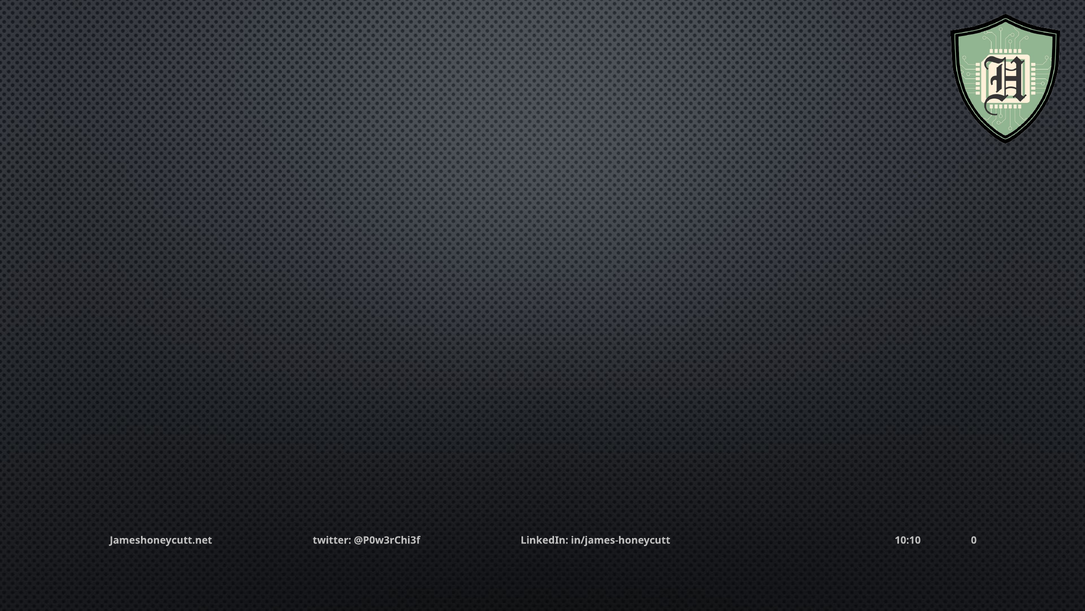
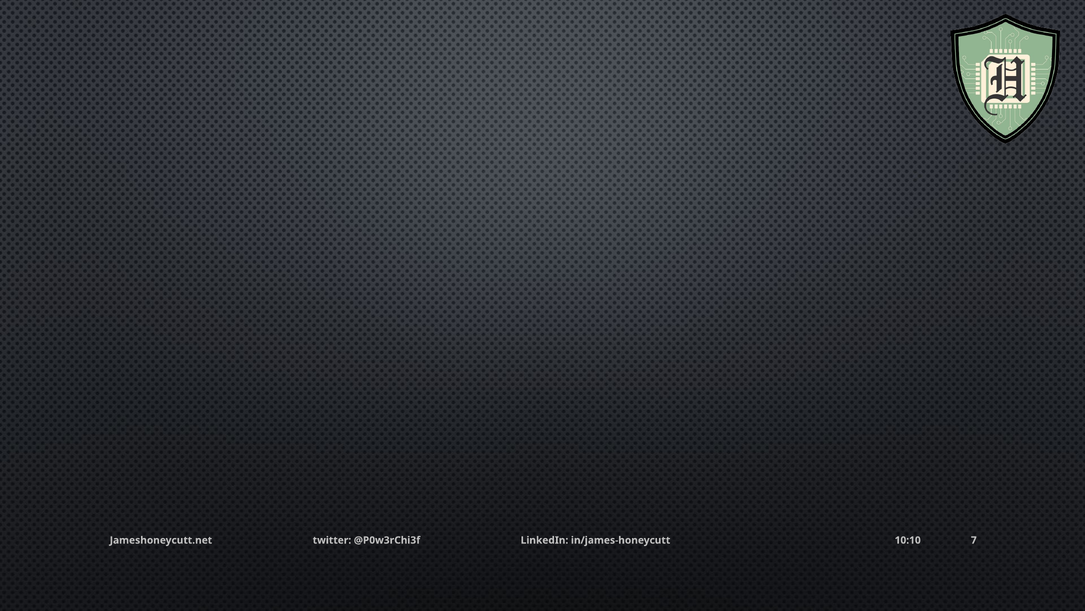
0: 0 -> 7
